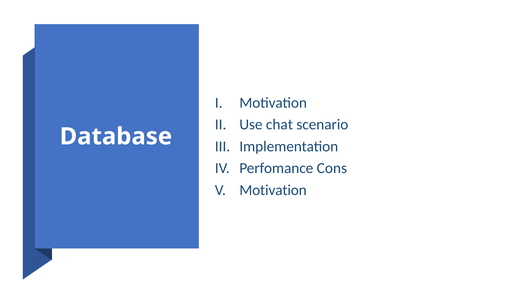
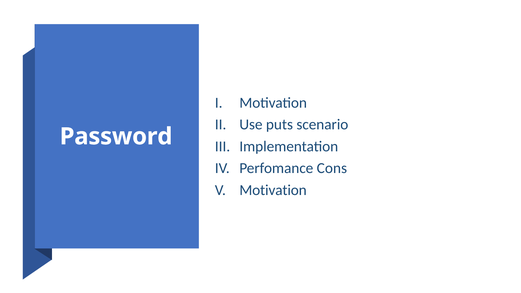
chat: chat -> puts
Database: Database -> Password
